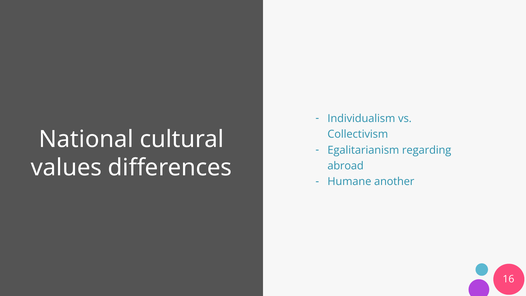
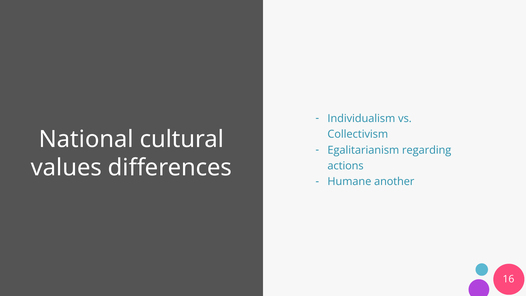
abroad: abroad -> actions
